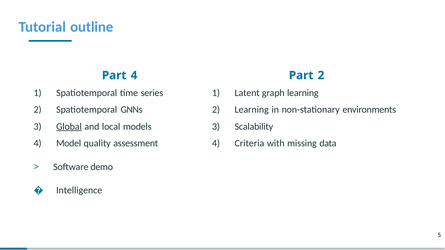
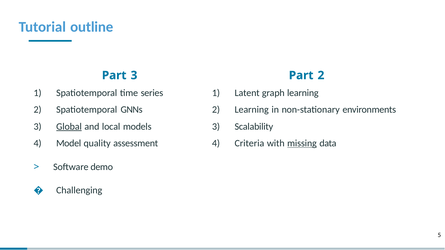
Part 4: 4 -> 3
missing underline: none -> present
Intelligence: Intelligence -> Challenging
